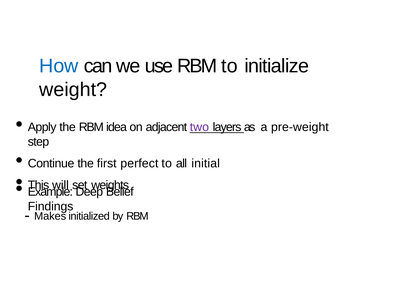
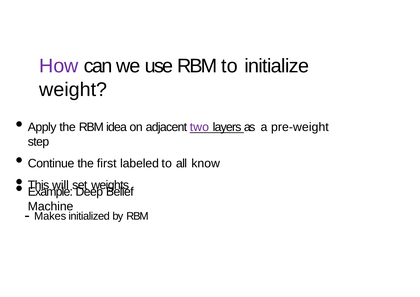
How colour: blue -> purple
perfect: perfect -> labeled
initial: initial -> know
Findings: Findings -> Machine
